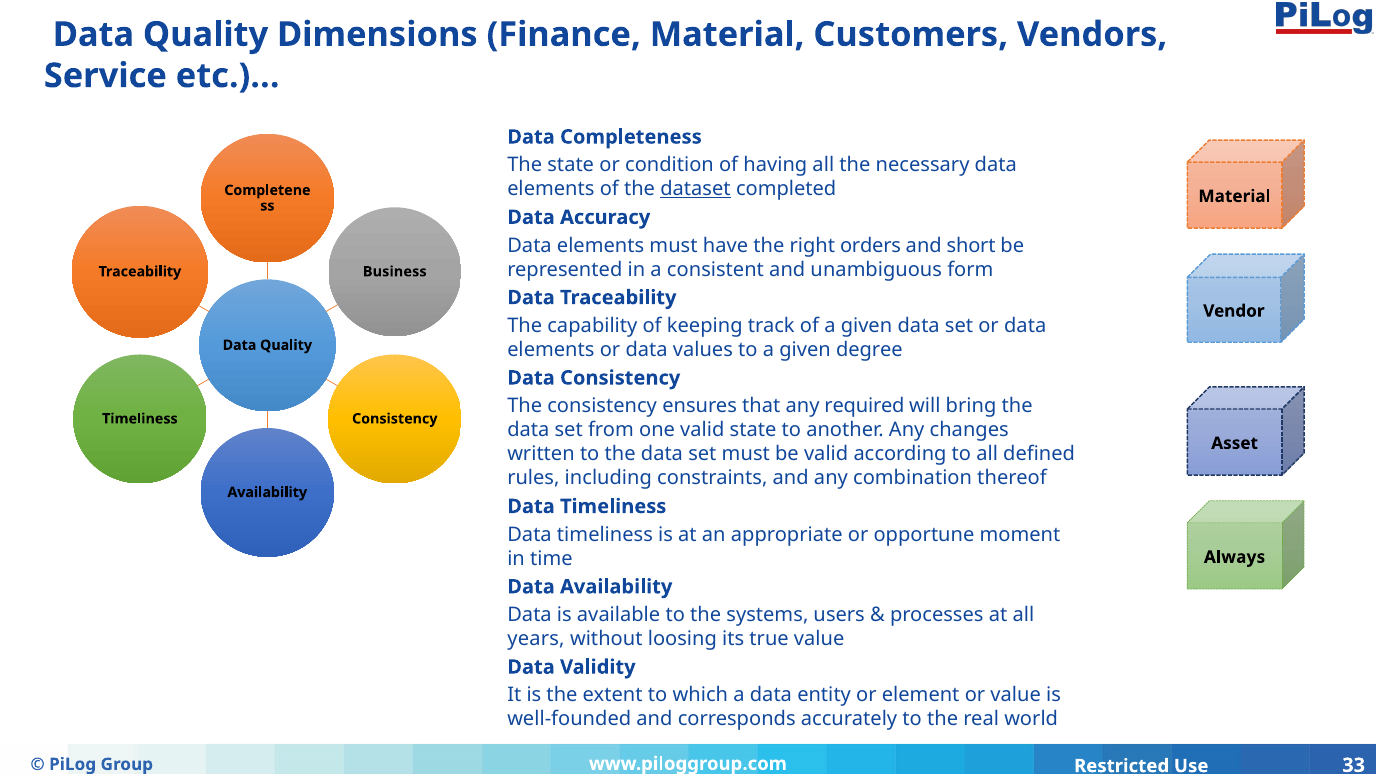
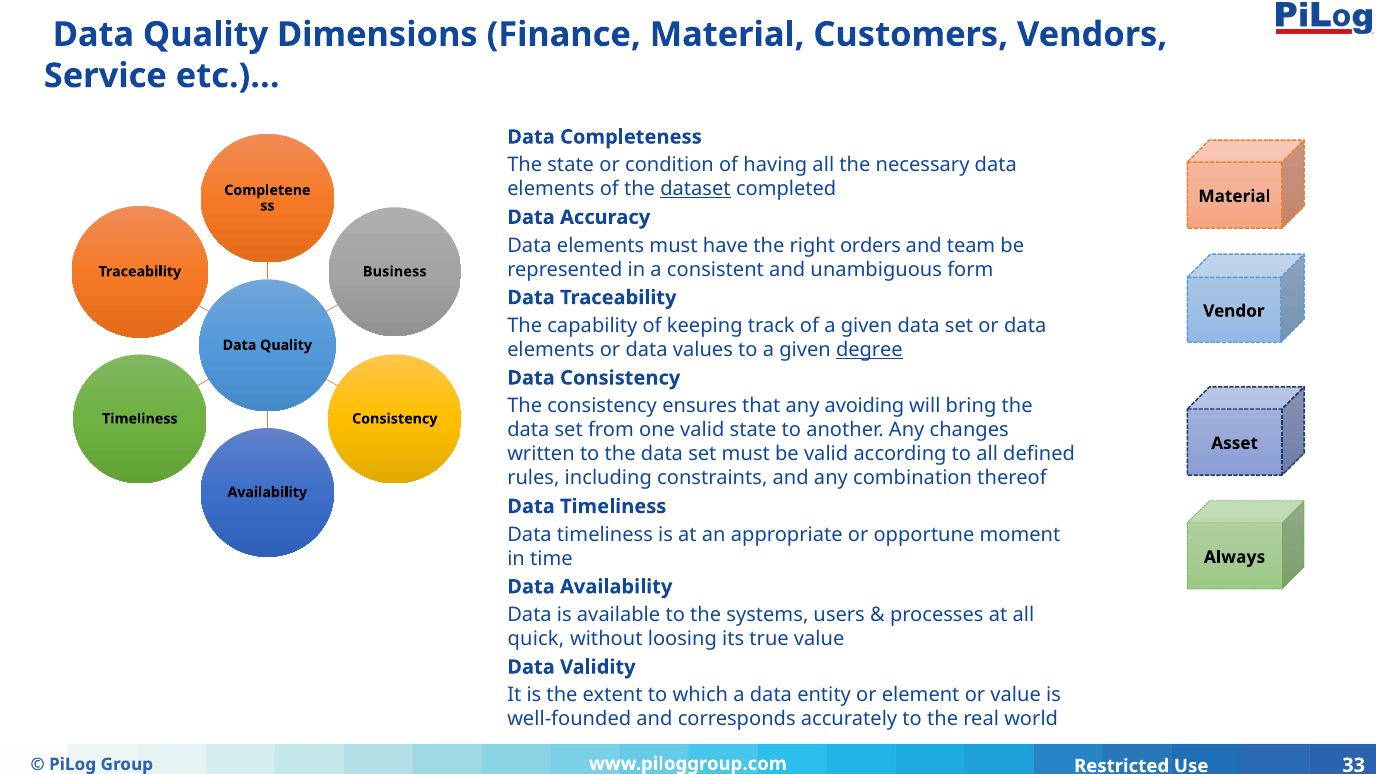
short: short -> team
degree underline: none -> present
required: required -> avoiding
years: years -> quick
